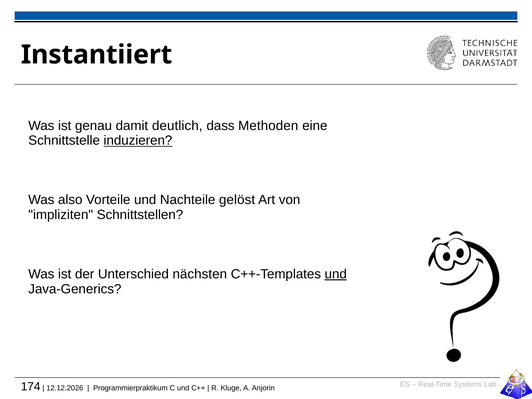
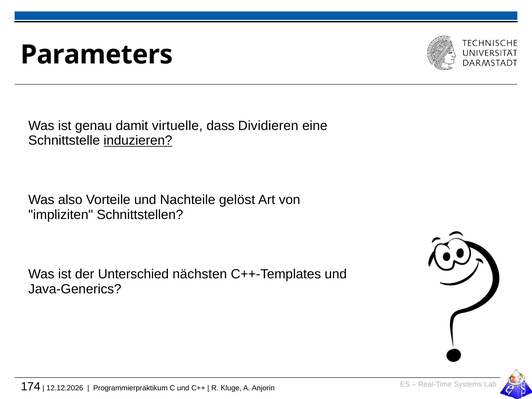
Instantiiert: Instantiiert -> Parameters
deutlich: deutlich -> virtuelle
Methoden: Methoden -> Dividieren
und at (336, 274) underline: present -> none
